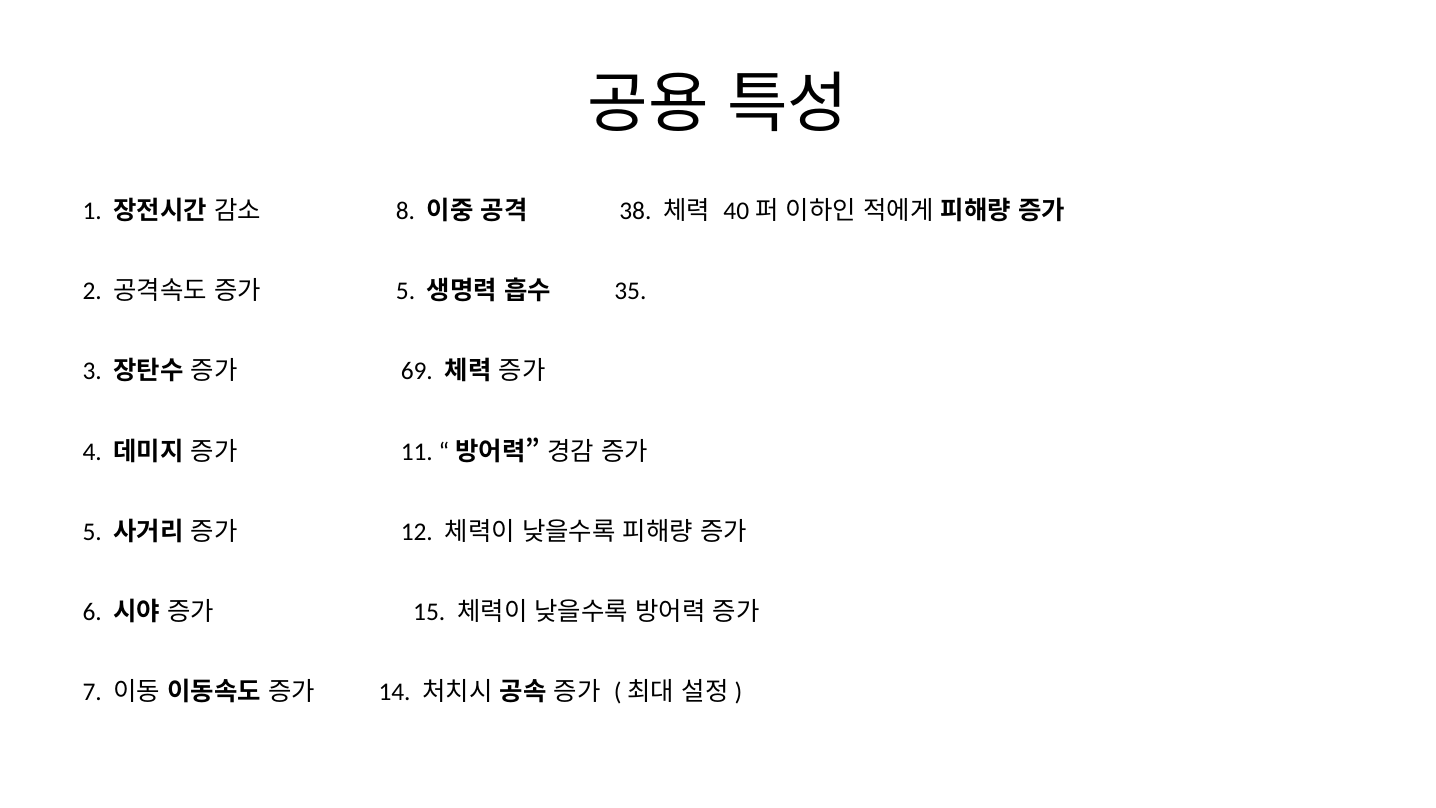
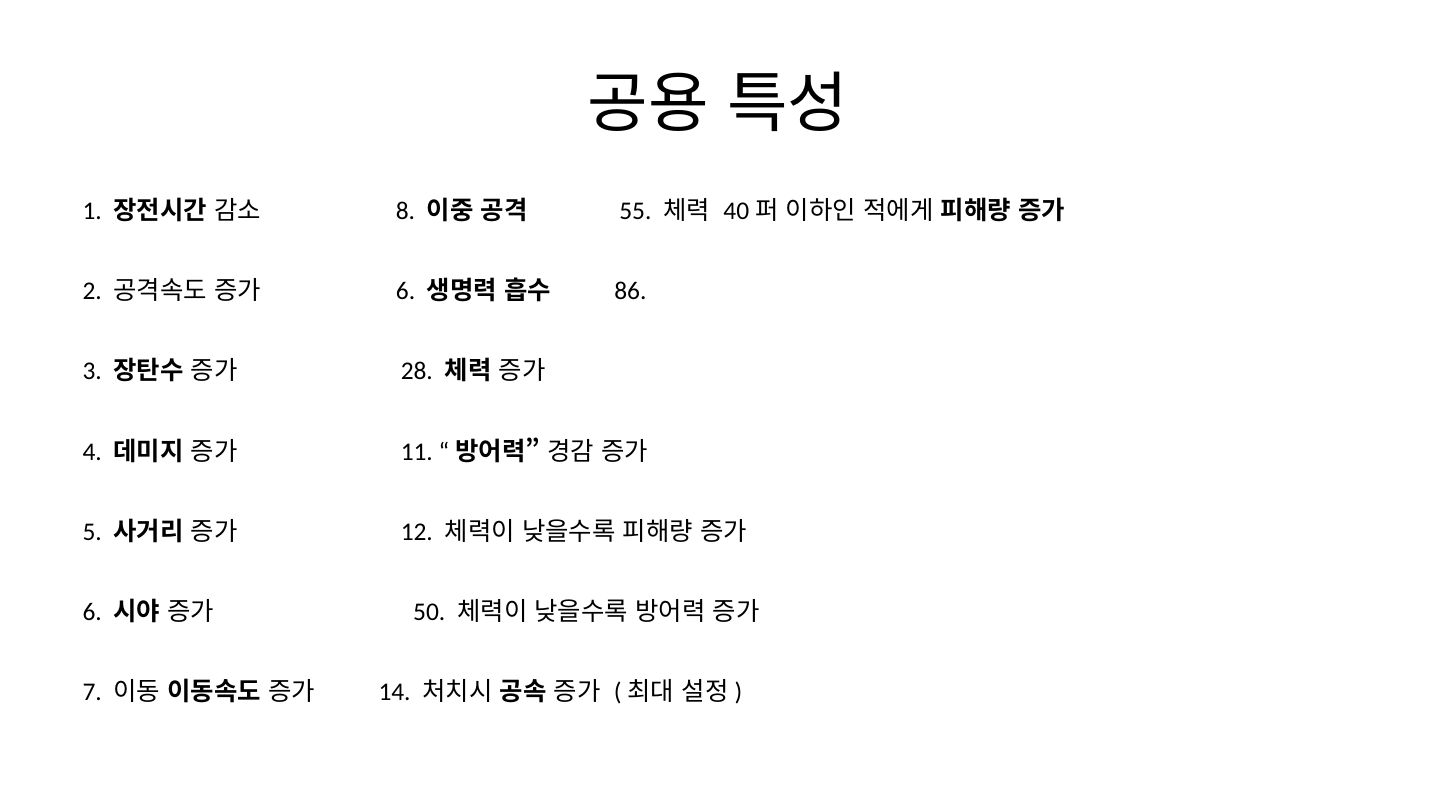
38: 38 -> 55
5 at (406, 291): 5 -> 6
35: 35 -> 86
69: 69 -> 28
15: 15 -> 50
